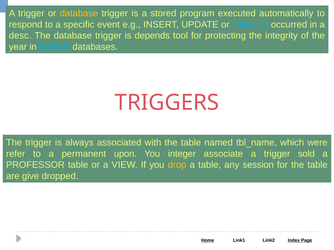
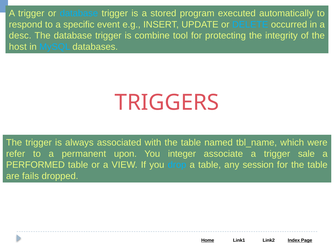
database at (79, 13) colour: yellow -> light blue
depends: depends -> combine
year: year -> host
sold: sold -> sale
PROFESSOR: PROFESSOR -> PERFORMED
drop colour: yellow -> light blue
give: give -> fails
